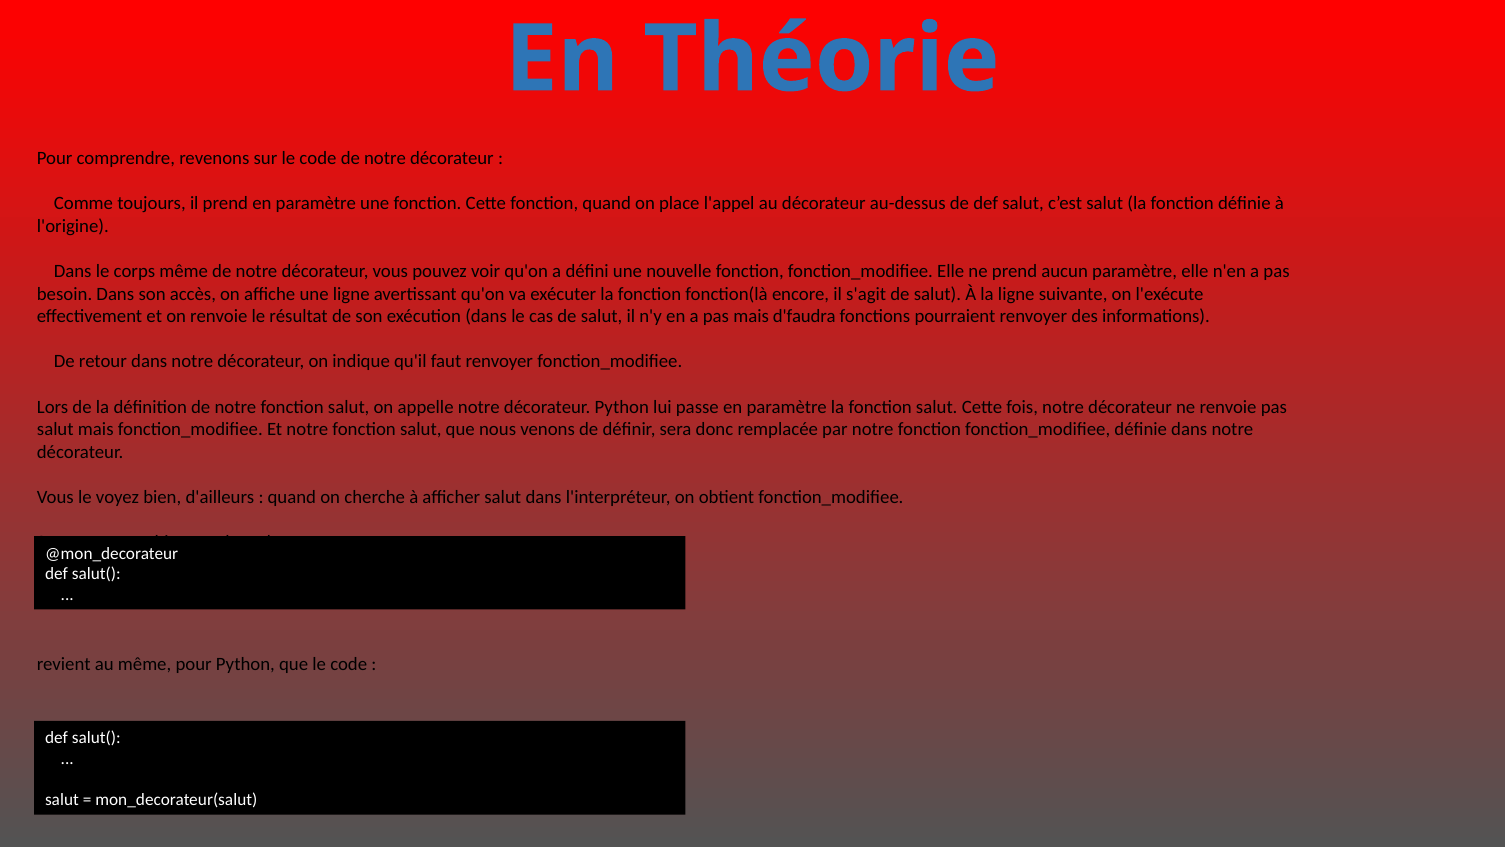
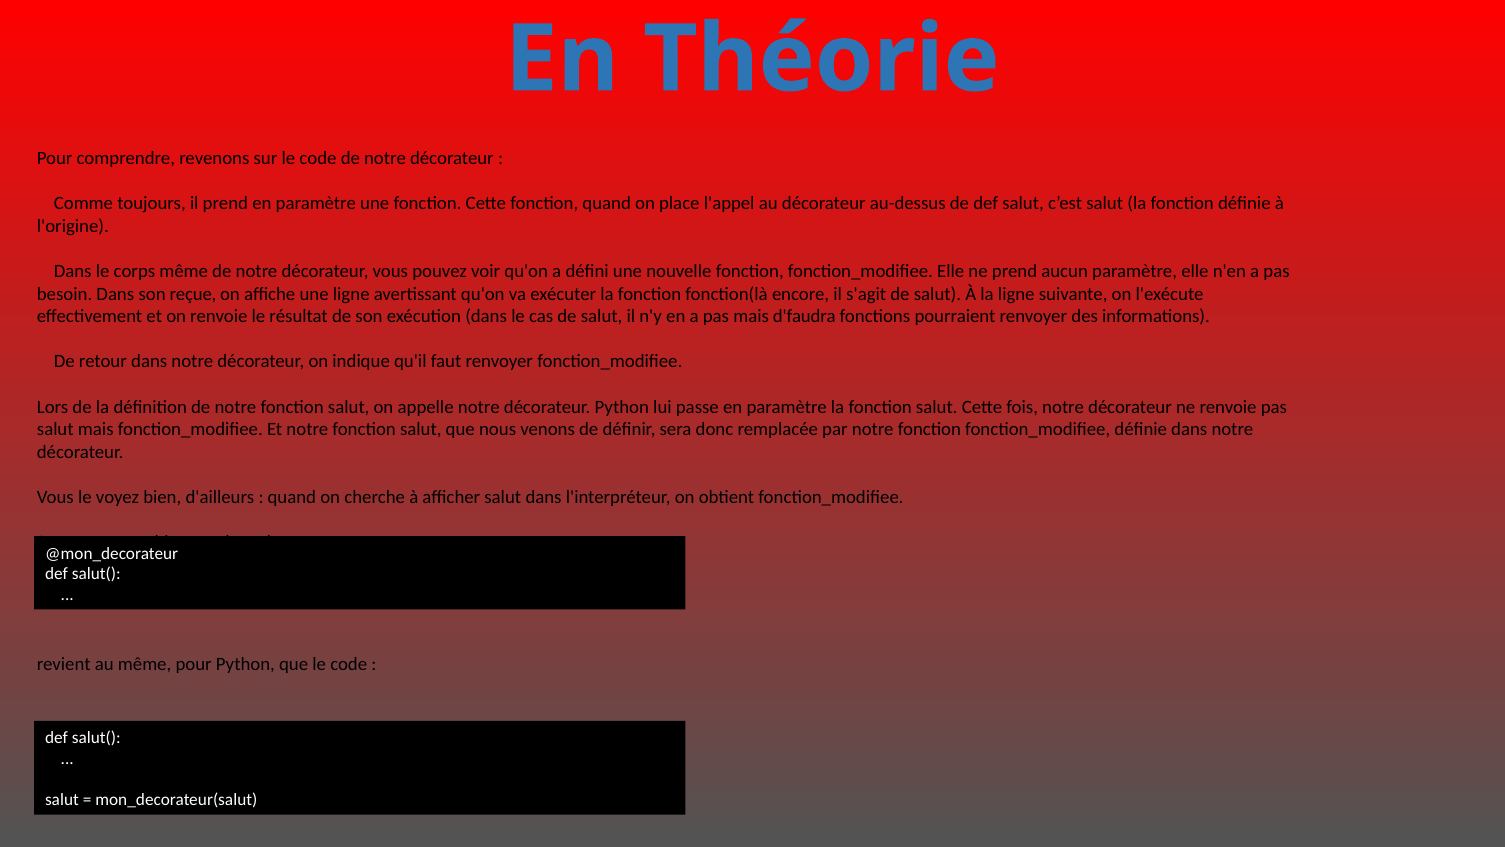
accès: accès -> reçue
